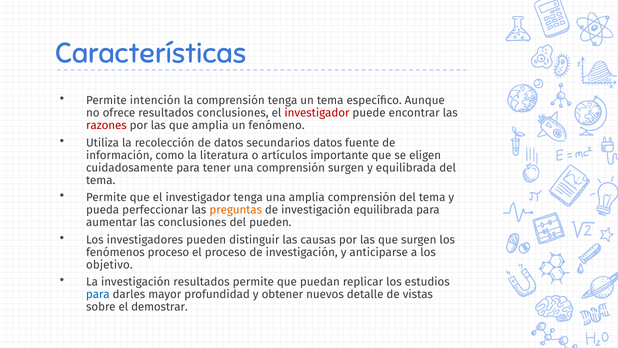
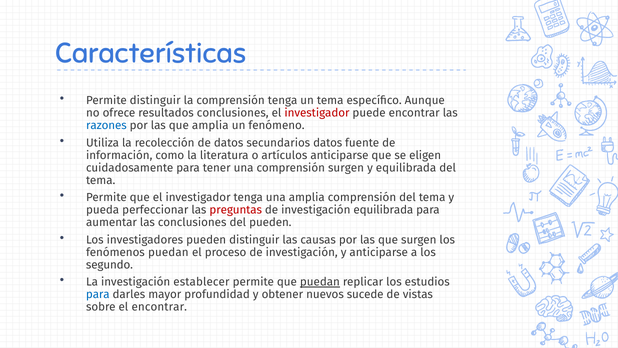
Permite intención: intención -> distinguir
razones colour: red -> blue
artículos importante: importante -> anticiparse
preguntas colour: orange -> red
fenómenos proceso: proceso -> puedan
objetivo: objetivo -> segundo
investigación resultados: resultados -> establecer
puedan at (320, 282) underline: none -> present
detalle: detalle -> sucede
el demostrar: demostrar -> encontrar
